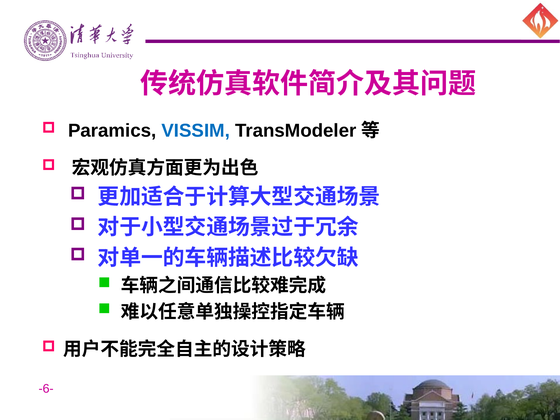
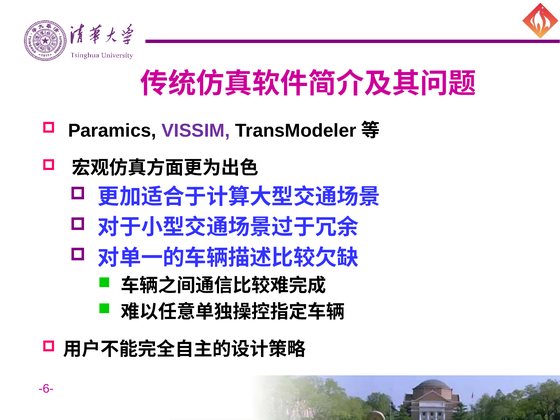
VISSIM colour: blue -> purple
